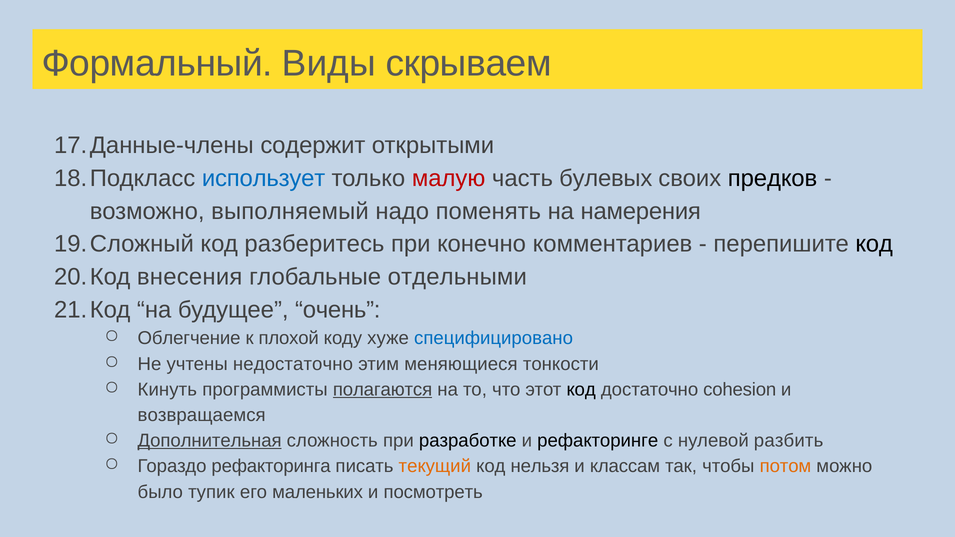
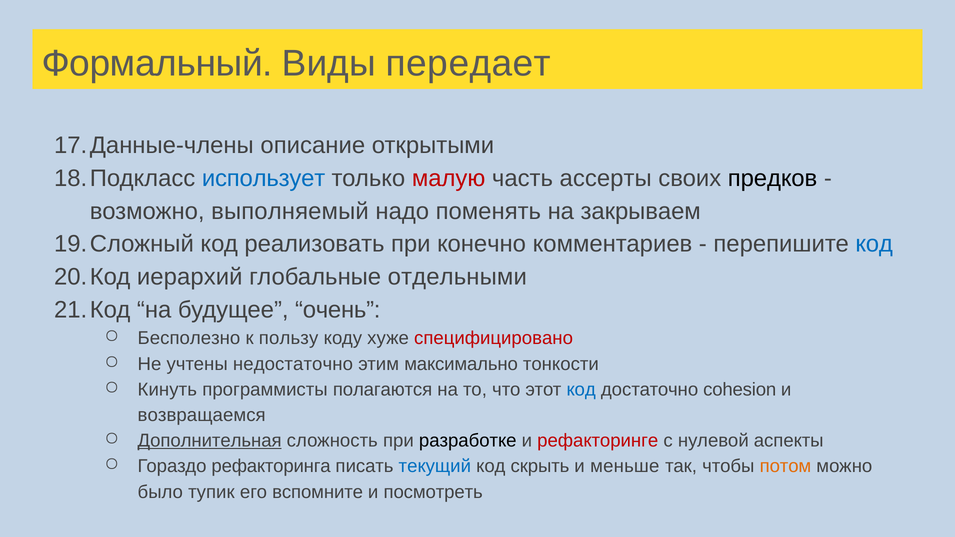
скрываем: скрываем -> передает
содержит: содержит -> описание
булевых: булевых -> ассерты
намерения: намерения -> закрываем
разберитесь: разберитесь -> реализовать
код at (874, 244) colour: black -> blue
внесения: внесения -> иерархий
Облегчение: Облегчение -> Бесполезно
плохой: плохой -> пользу
специфицировано colour: blue -> red
меняющиеся: меняющиеся -> максимально
полагаются underline: present -> none
код at (581, 390) colour: black -> blue
рефакторинге colour: black -> red
разбить: разбить -> аспекты
текущий colour: orange -> blue
нельзя: нельзя -> скрыть
классам: классам -> меньше
маленьких: маленьких -> вспомните
